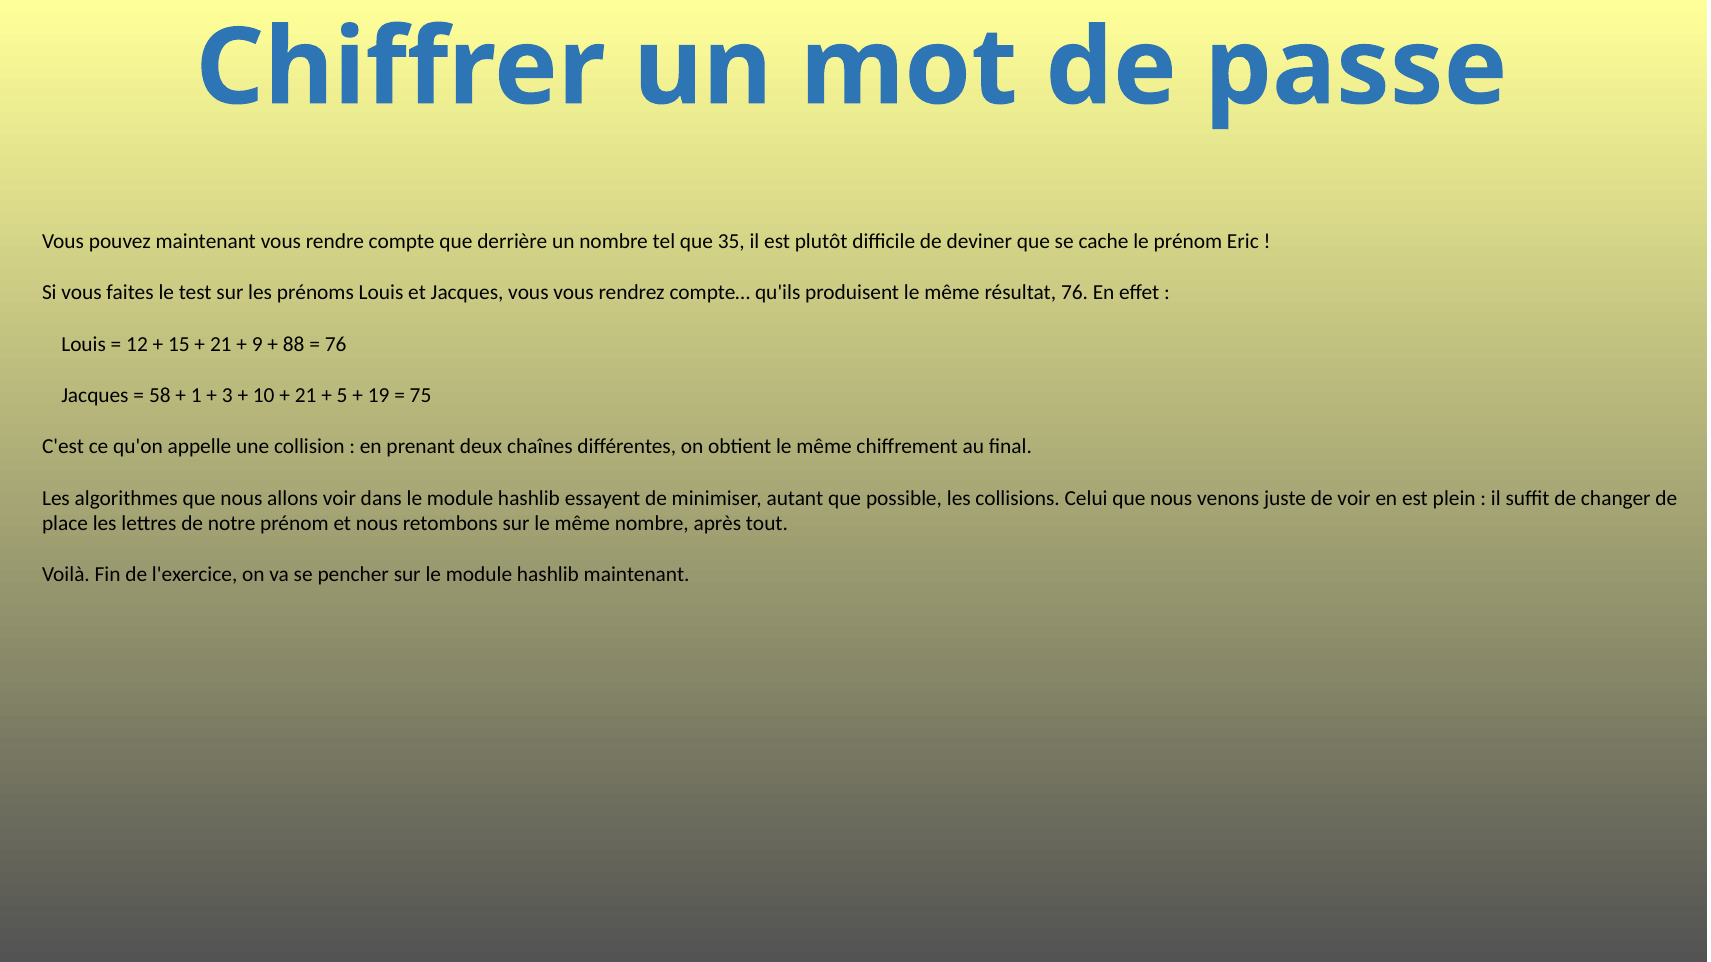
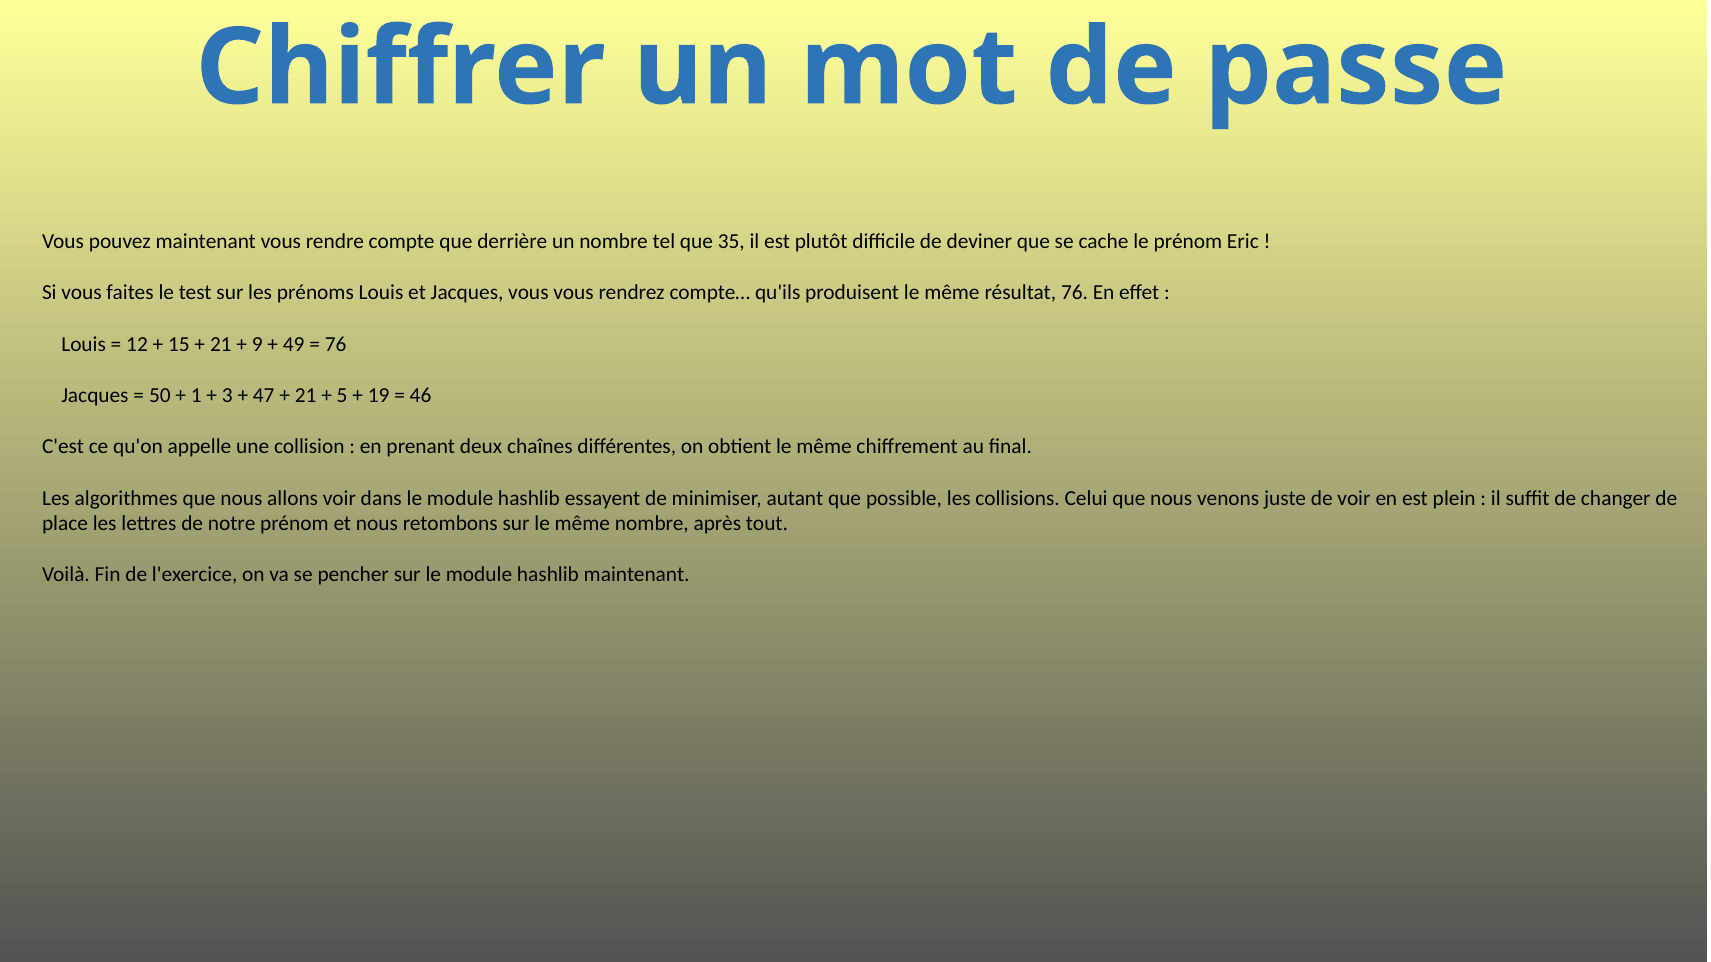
88: 88 -> 49
58: 58 -> 50
10: 10 -> 47
75: 75 -> 46
